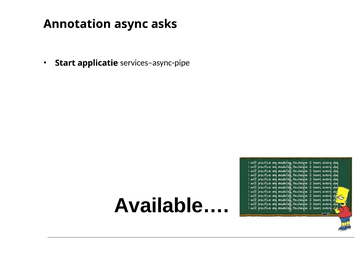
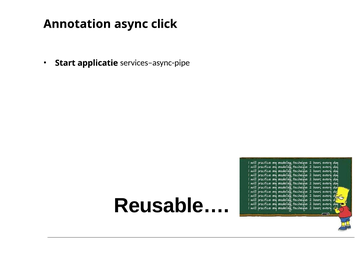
asks: asks -> click
Available…: Available… -> Reusable…
